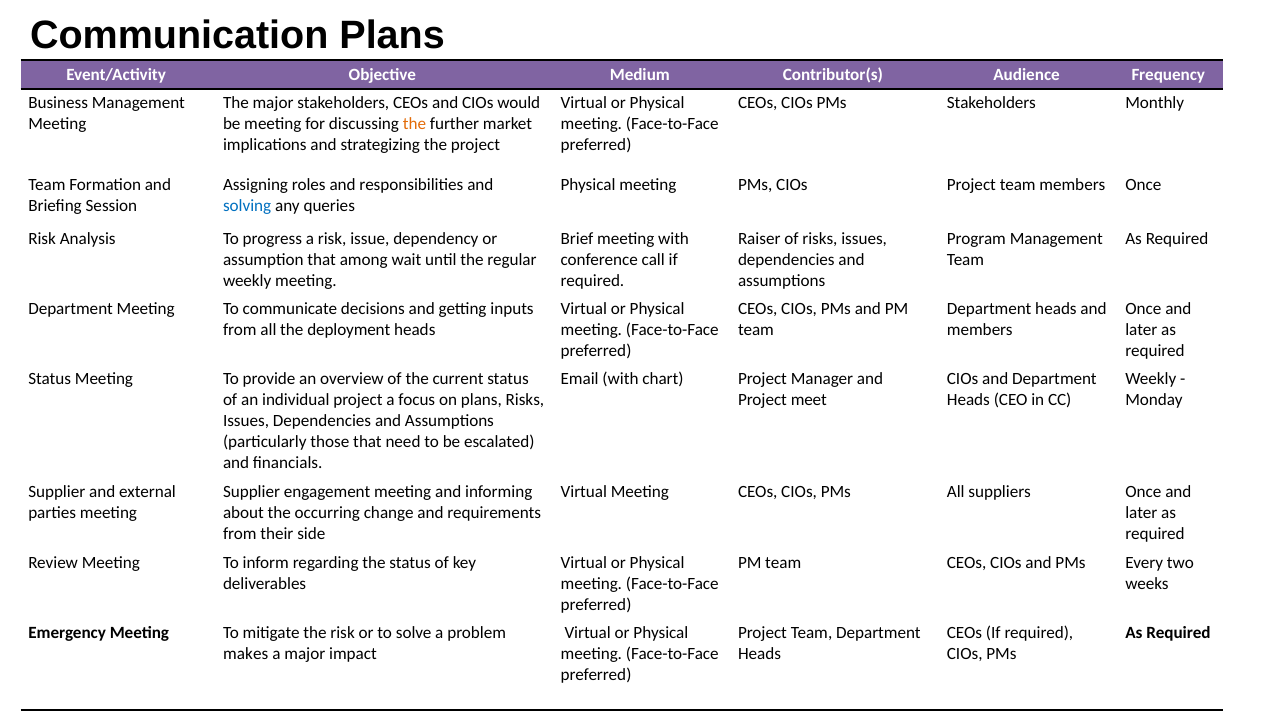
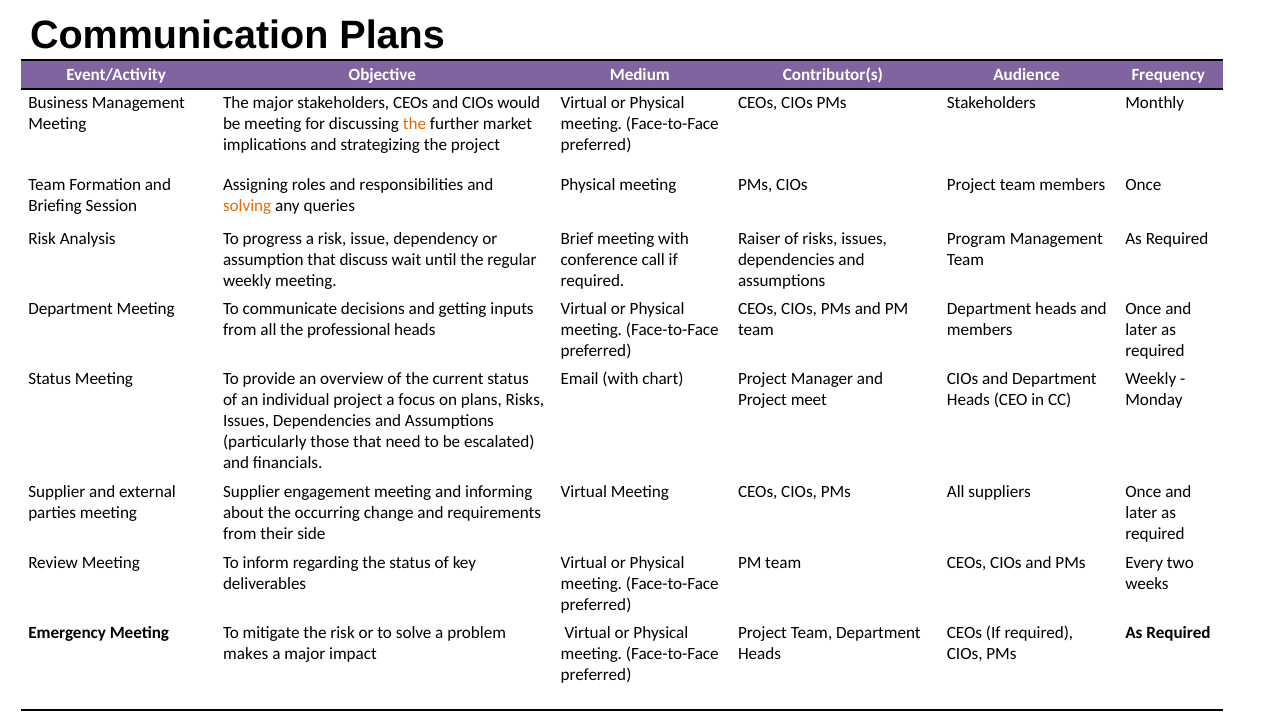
solving colour: blue -> orange
among: among -> discuss
deployment: deployment -> professional
